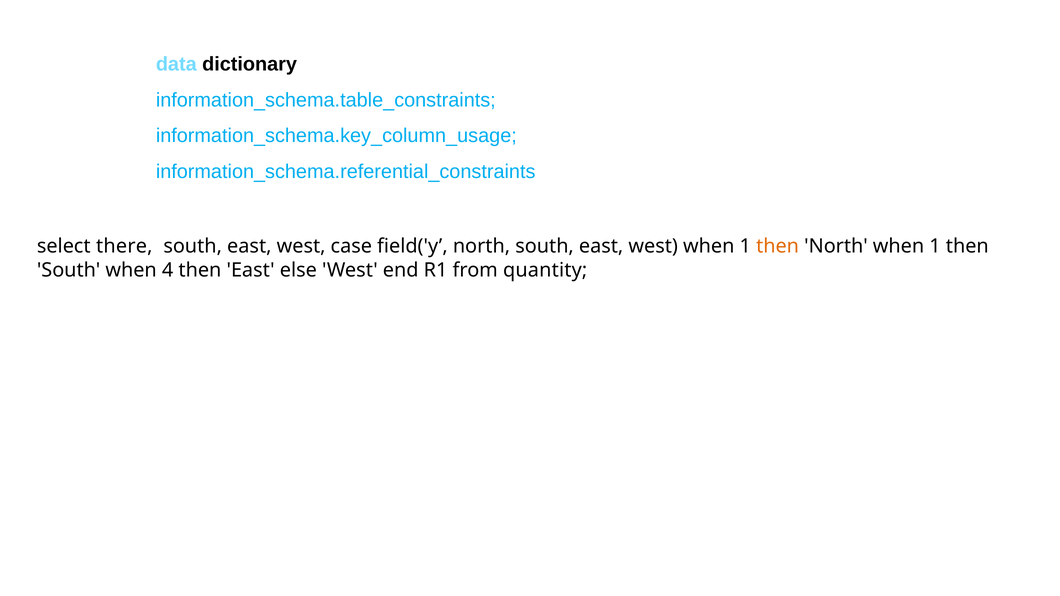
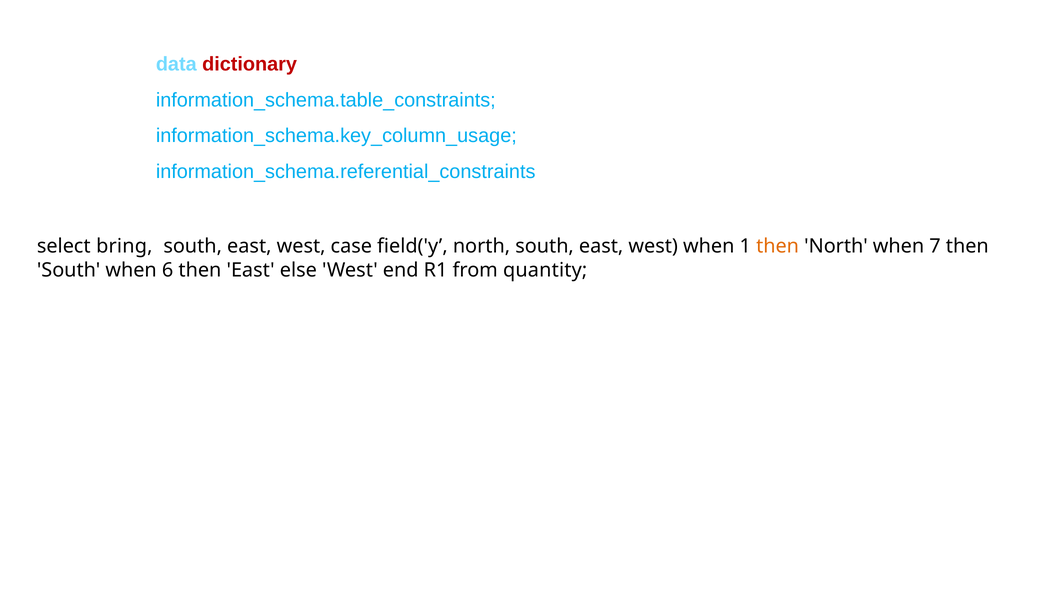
dictionary colour: black -> red
there: there -> bring
North when 1: 1 -> 7
4: 4 -> 6
